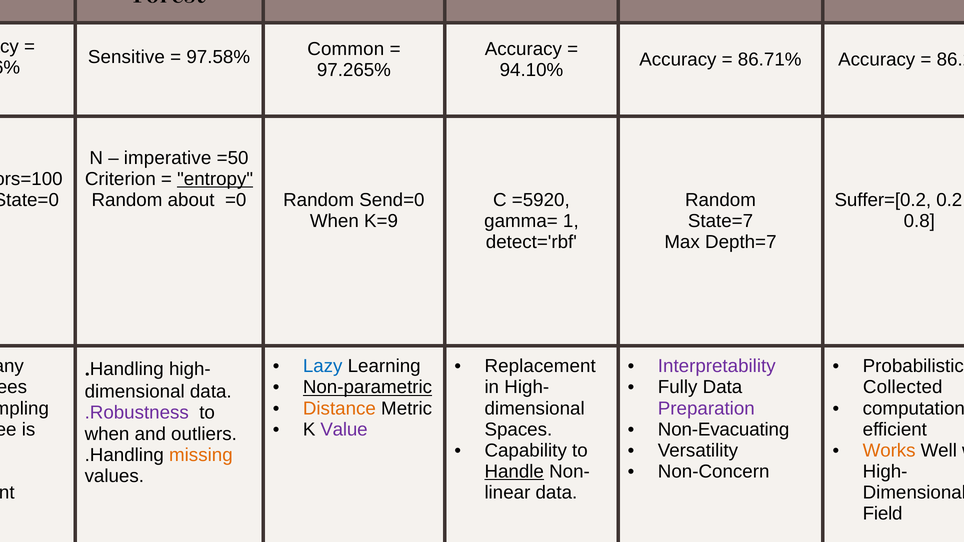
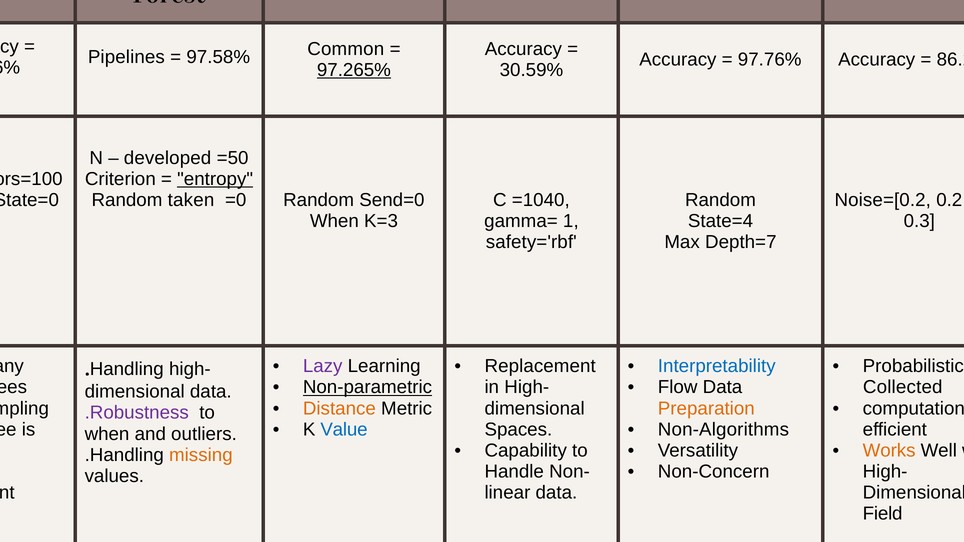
Sensitive: Sensitive -> Pipelines
86.71%: 86.71% -> 97.76%
97.265% underline: none -> present
94.10%: 94.10% -> 30.59%
imperative: imperative -> developed
Random about: about -> taken
=5920: =5920 -> =1040
Suffer=[0.2: Suffer=[0.2 -> Noise=[0.2
K=9: K=9 -> K=3
State=7: State=7 -> State=4
0.8: 0.8 -> 0.3
detect='rbf: detect='rbf -> safety='rbf
Lazy colour: blue -> purple
Interpretability colour: purple -> blue
Fully: Fully -> Flow
Preparation colour: purple -> orange
Value colour: purple -> blue
Non-Evacuating: Non-Evacuating -> Non-Algorithms
Handle underline: present -> none
